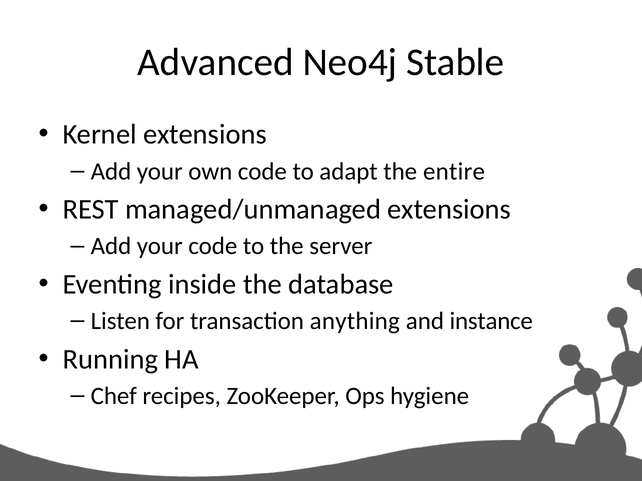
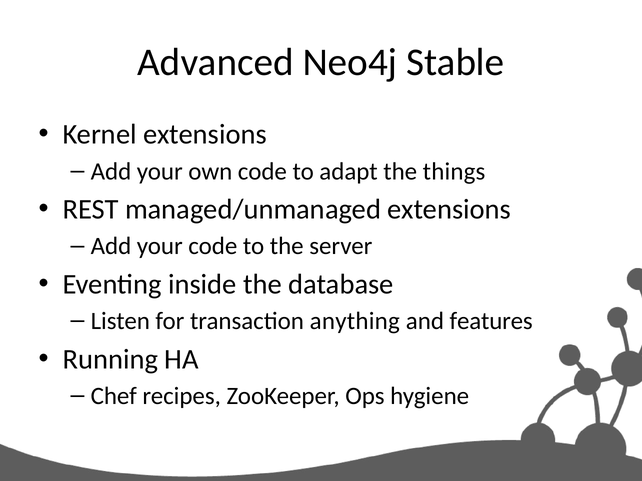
entire: entire -> things
instance: instance -> features
